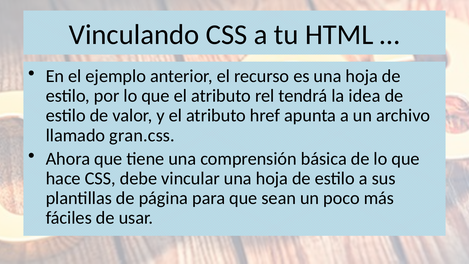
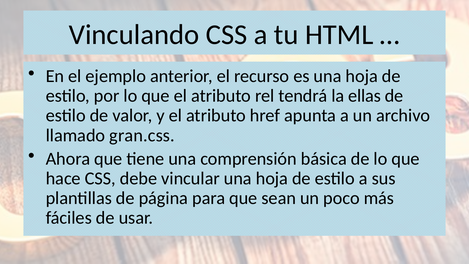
idea: idea -> ellas
